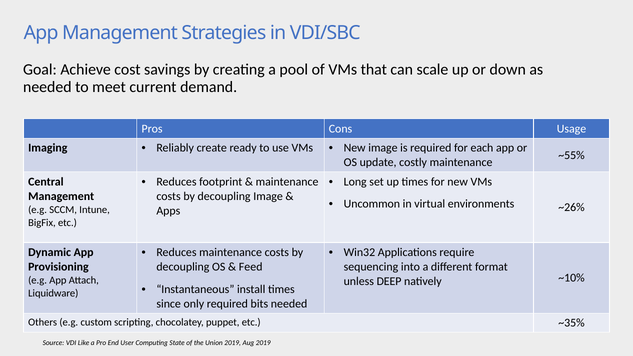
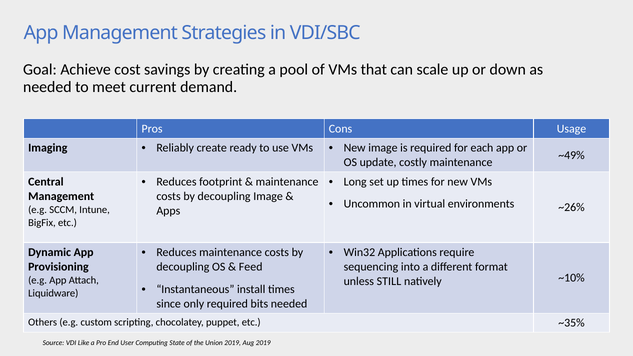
~55%: ~55% -> ~49%
DEEP: DEEP -> STILL
